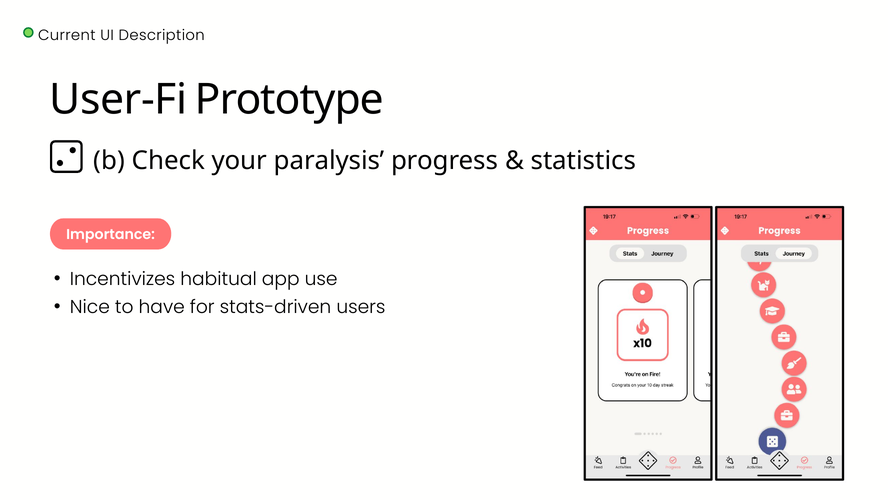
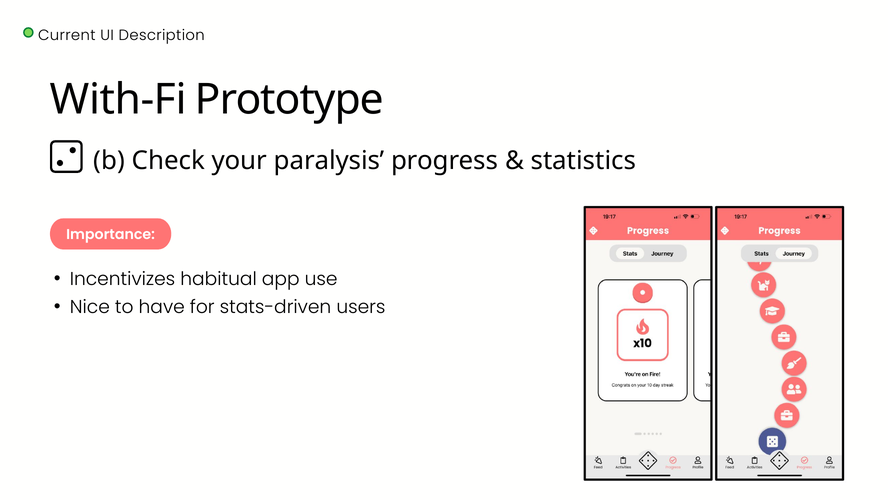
User-Fi: User-Fi -> With-Fi
